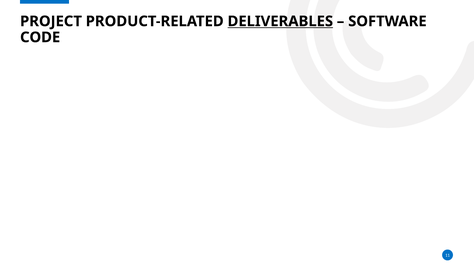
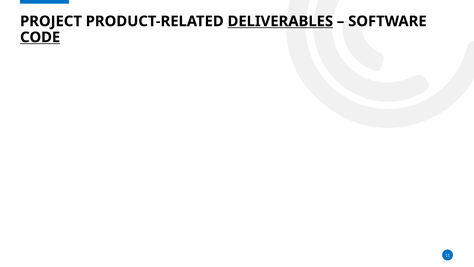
CODE underline: none -> present
